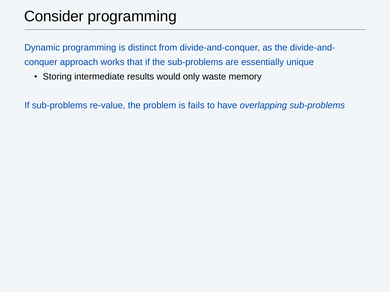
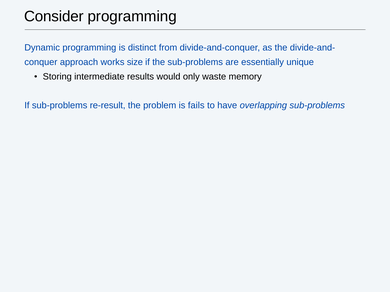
that: that -> size
re-value: re-value -> re-result
